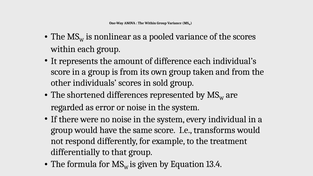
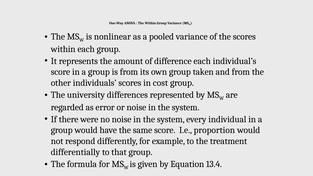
sold: sold -> cost
shortened: shortened -> university
transforms: transforms -> proportion
